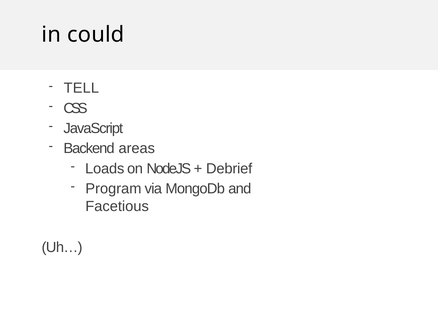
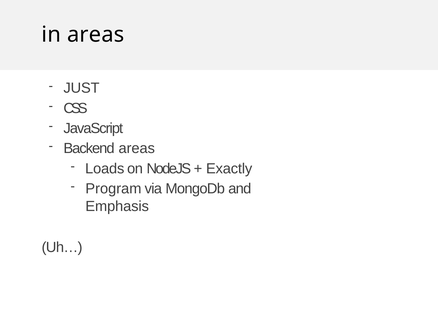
in could: could -> areas
TELL: TELL -> JUST
Debrief: Debrief -> Exactly
Facetious: Facetious -> Emphasis
